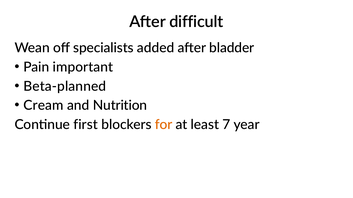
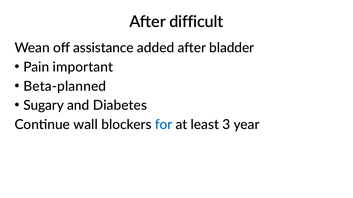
specialists: specialists -> assistance
Cream: Cream -> Sugary
Nutrition: Nutrition -> Diabetes
first: first -> wall
for colour: orange -> blue
7: 7 -> 3
